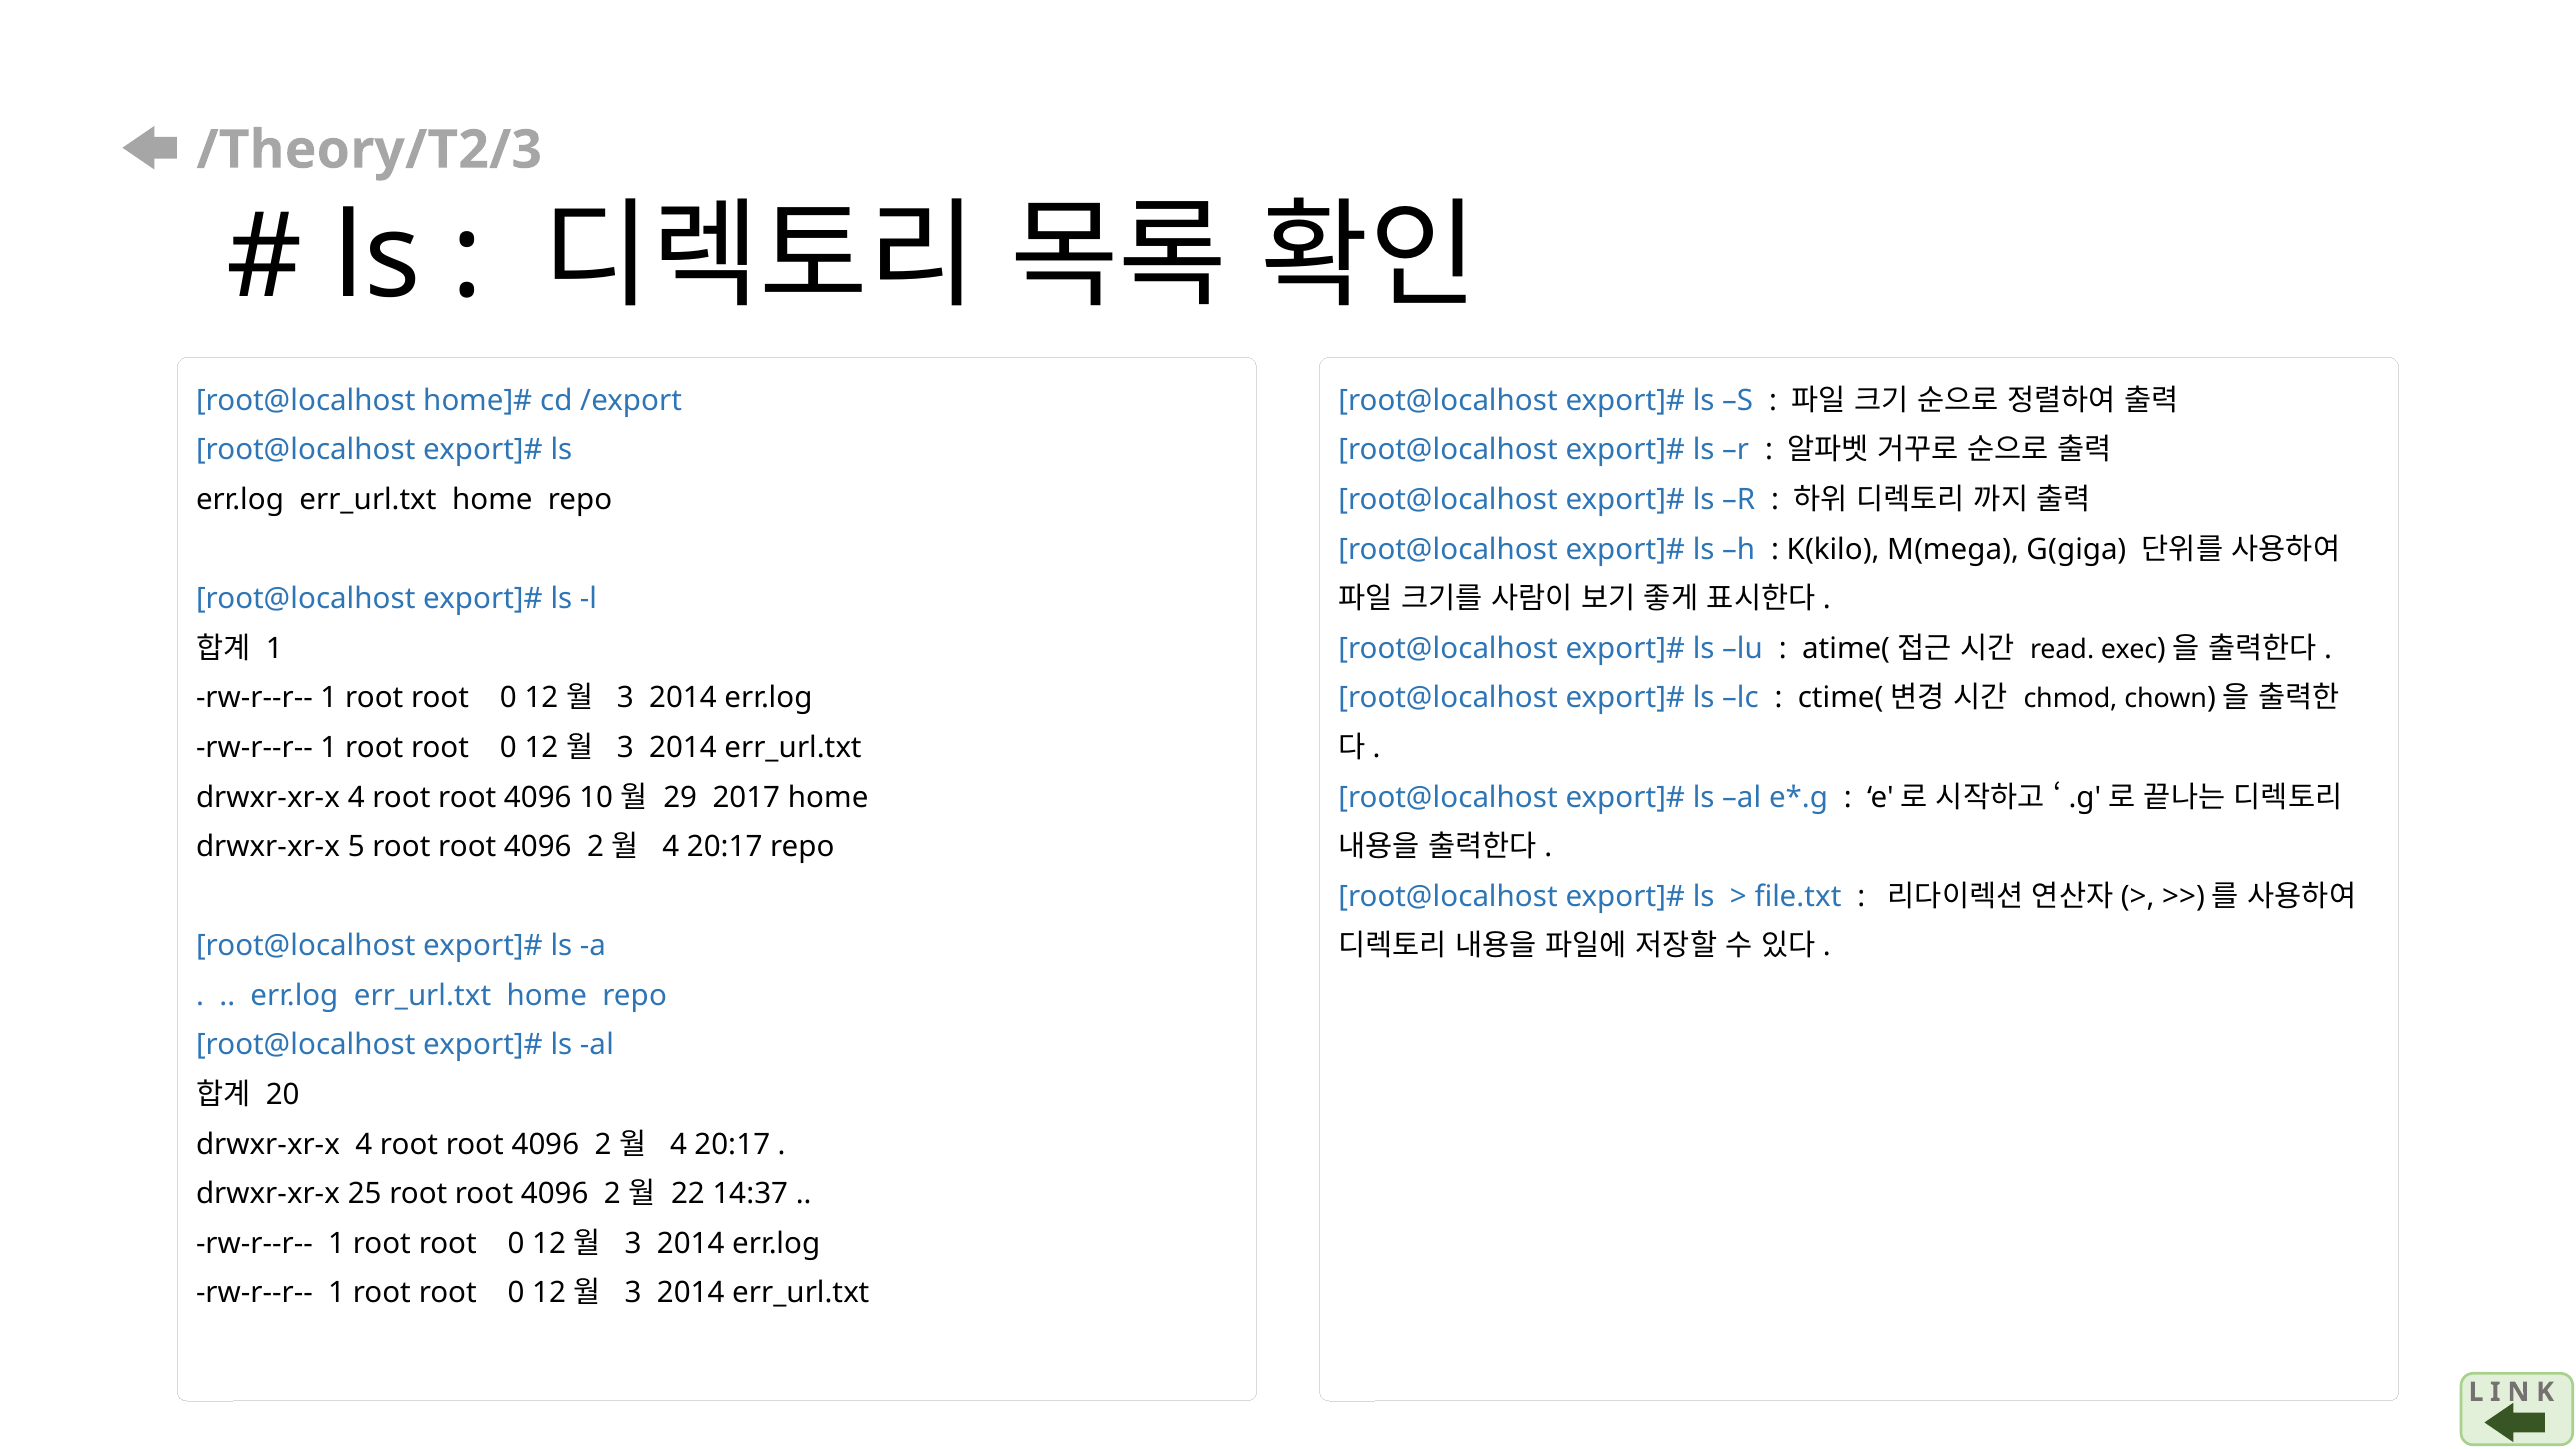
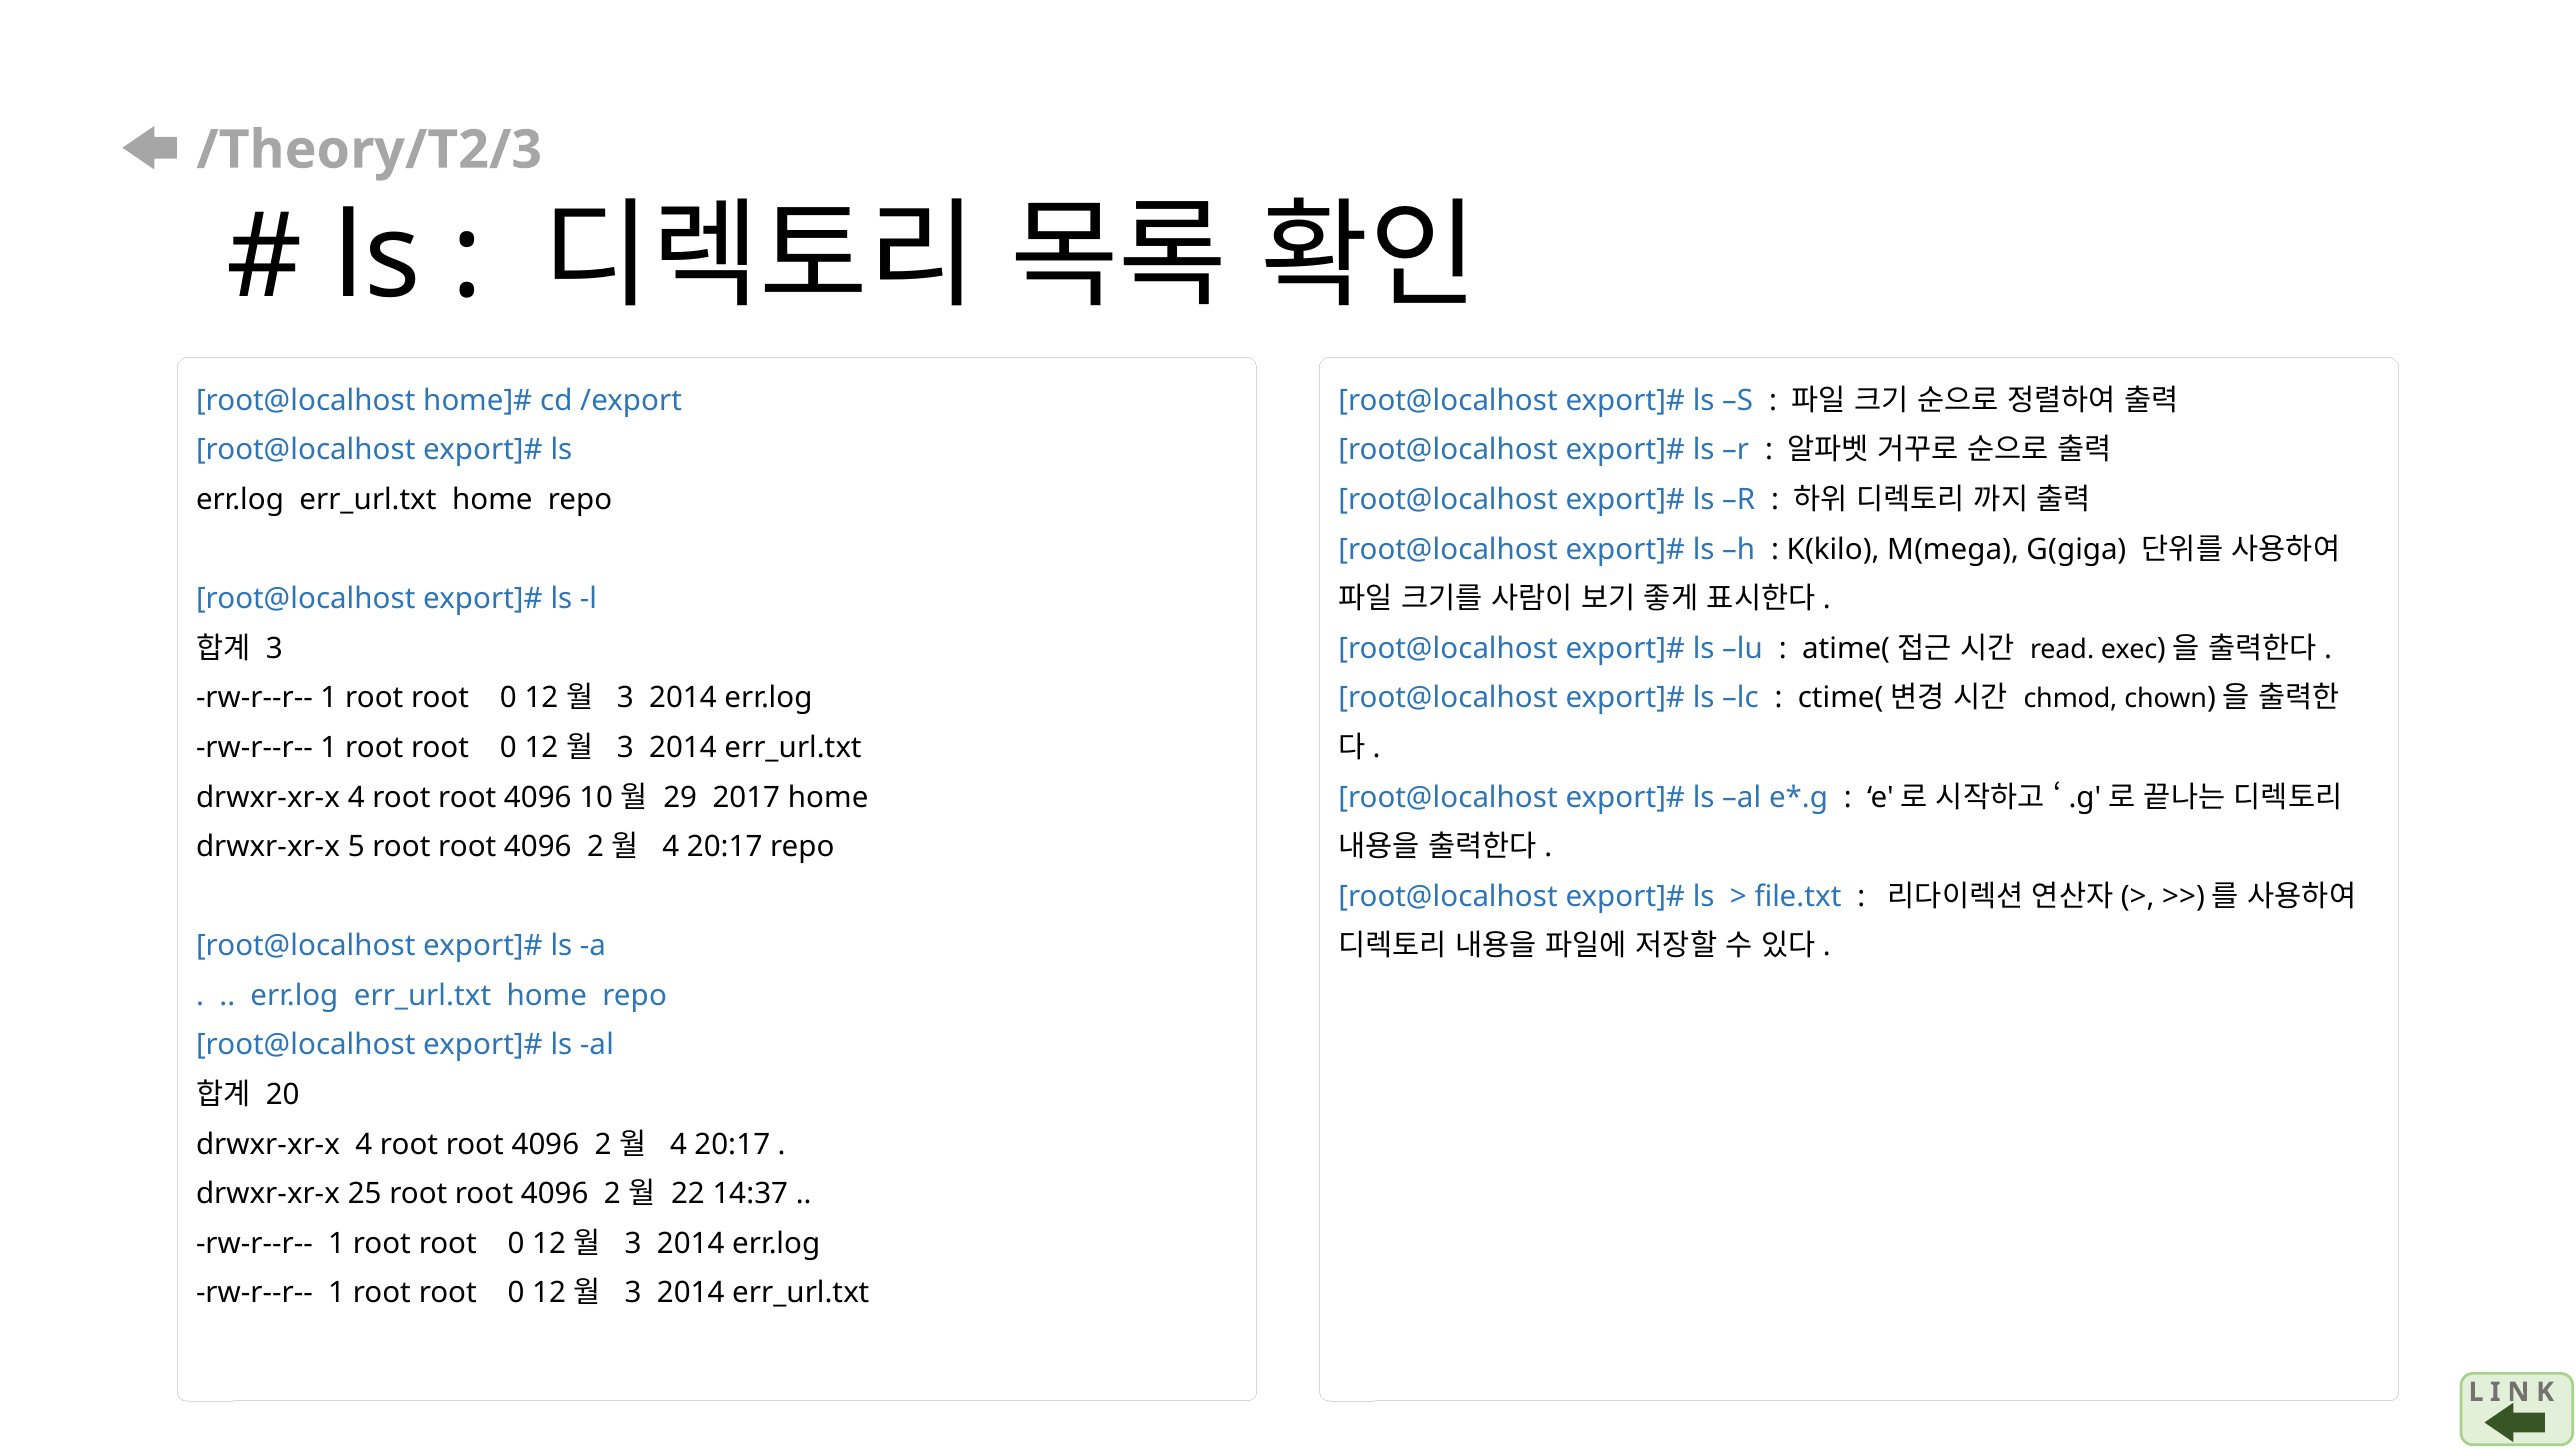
1 at (274, 649): 1 -> 3
